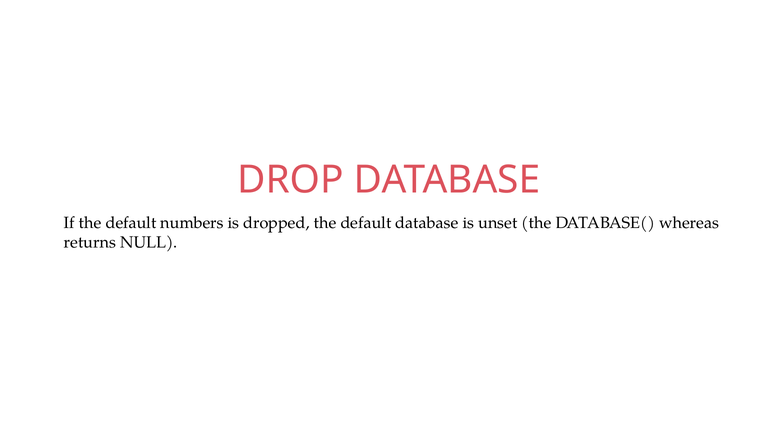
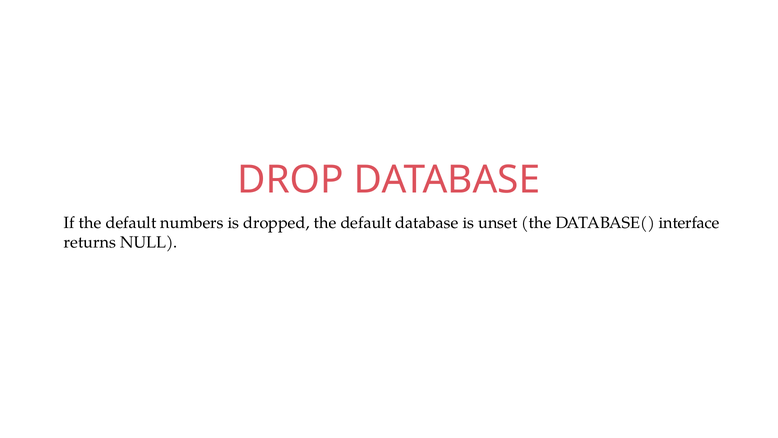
whereas: whereas -> interface
